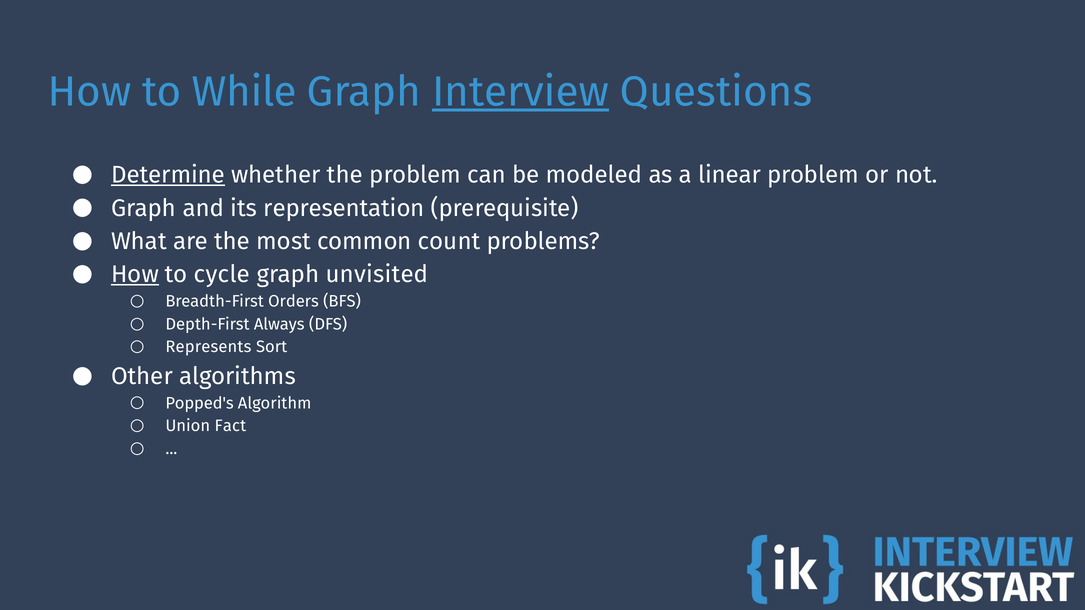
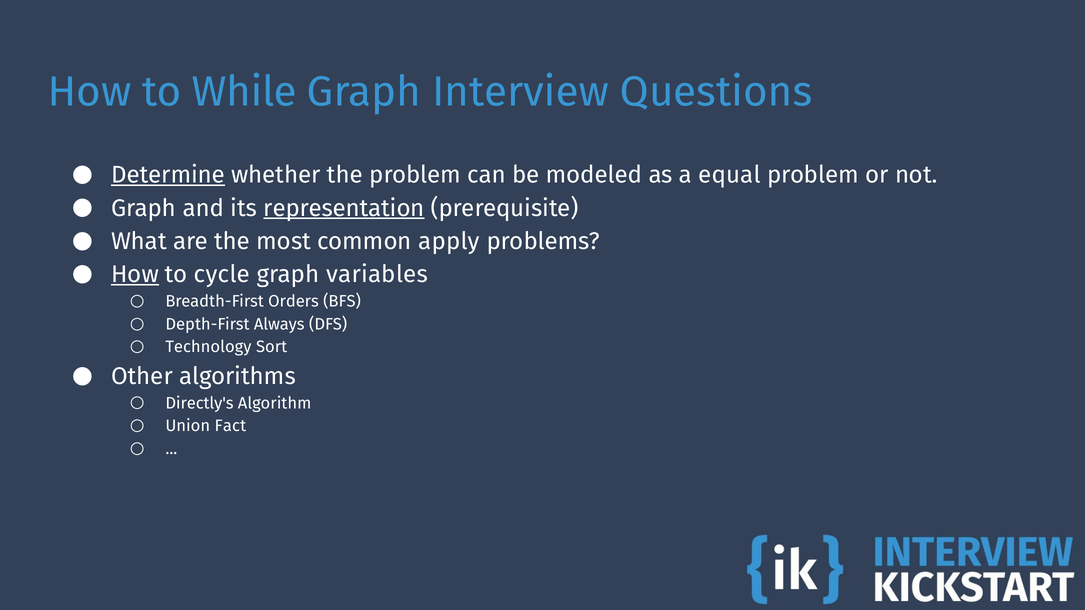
Interview underline: present -> none
linear: linear -> equal
representation underline: none -> present
count: count -> apply
unvisited: unvisited -> variables
Represents: Represents -> Technology
Popped's: Popped's -> Directly's
